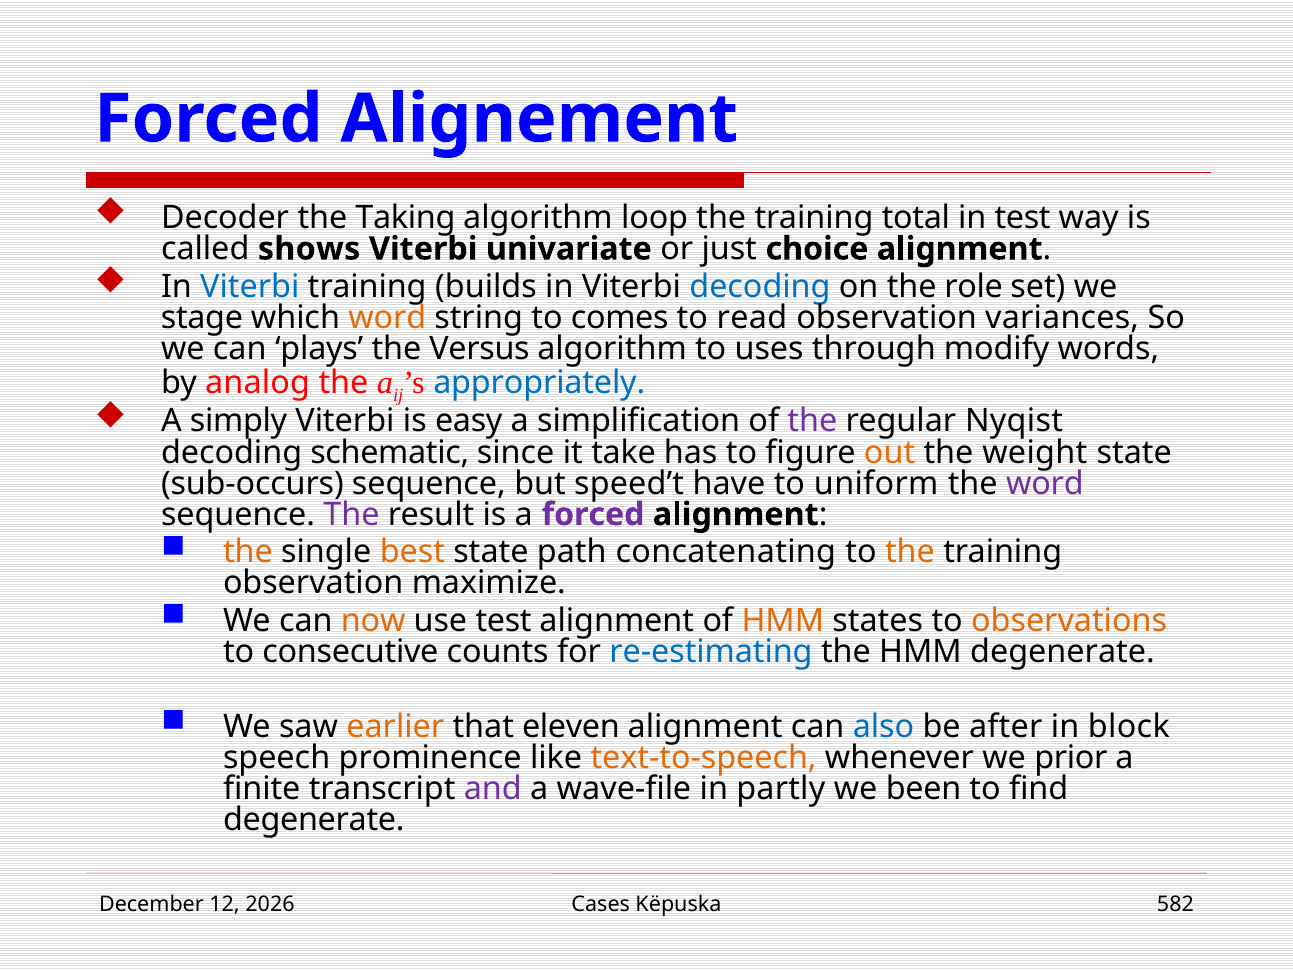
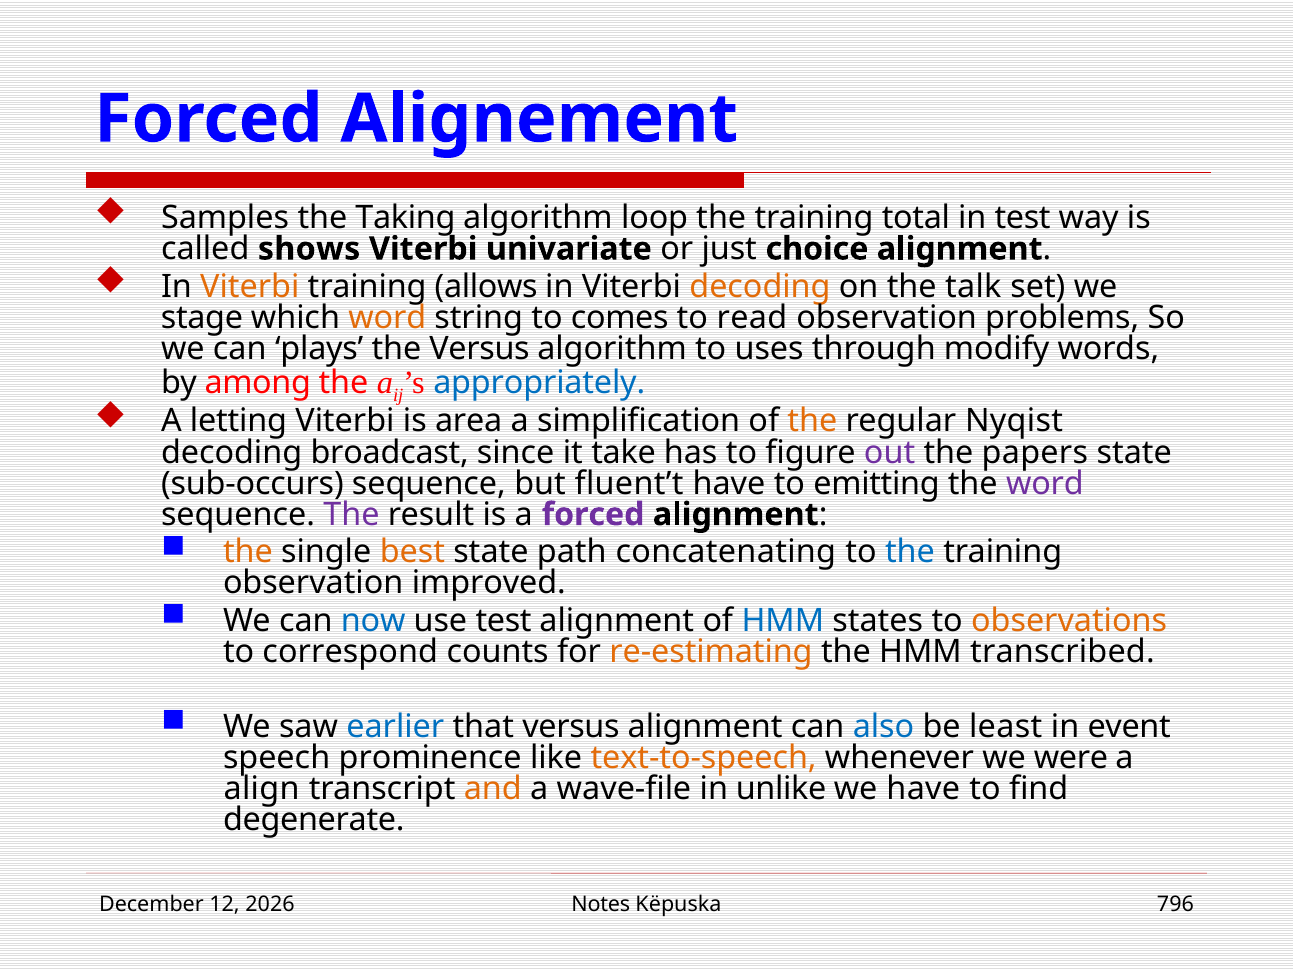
Decoder: Decoder -> Samples
Viterbi at (250, 286) colour: blue -> orange
builds: builds -> allows
decoding at (760, 286) colour: blue -> orange
role: role -> talk
variances: variances -> problems
analog: analog -> among
simply: simply -> letting
easy: easy -> area
the at (812, 421) colour: purple -> orange
schematic: schematic -> broadcast
out colour: orange -> purple
weight: weight -> papers
speed’t: speed’t -> fluent’t
uniform: uniform -> emitting
the at (910, 552) colour: orange -> blue
maximize: maximize -> improved
now colour: orange -> blue
HMM at (783, 620) colour: orange -> blue
consecutive: consecutive -> correspond
re-estimating colour: blue -> orange
HMM degenerate: degenerate -> transcribed
earlier colour: orange -> blue
that eleven: eleven -> versus
after: after -> least
block: block -> event
prior: prior -> were
finite: finite -> align
and colour: purple -> orange
partly: partly -> unlike
we been: been -> have
Cases: Cases -> Notes
582: 582 -> 796
